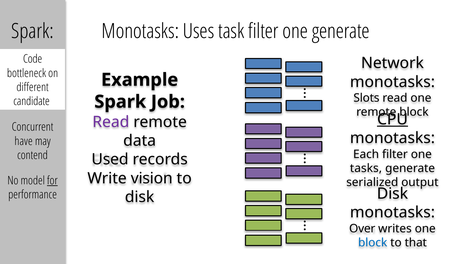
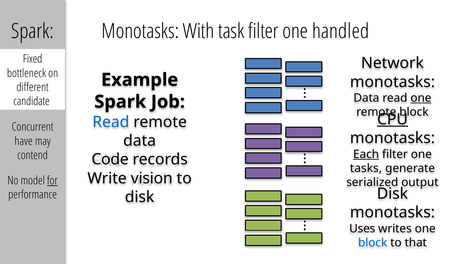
Uses: Uses -> With
one generate: generate -> handled
Code: Code -> Fixed
Slots at (366, 98): Slots -> Data
one at (421, 98) underline: none -> present
Read at (111, 122) colour: purple -> blue
Each underline: none -> present
Used: Used -> Code
Over: Over -> Uses
